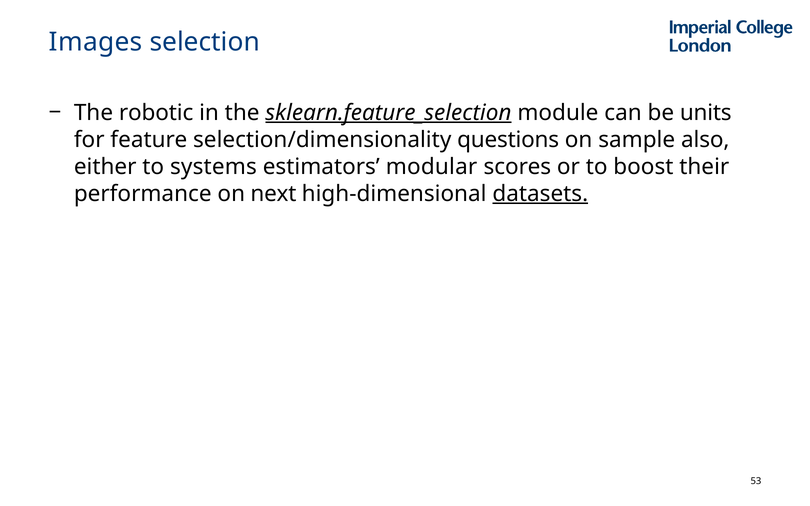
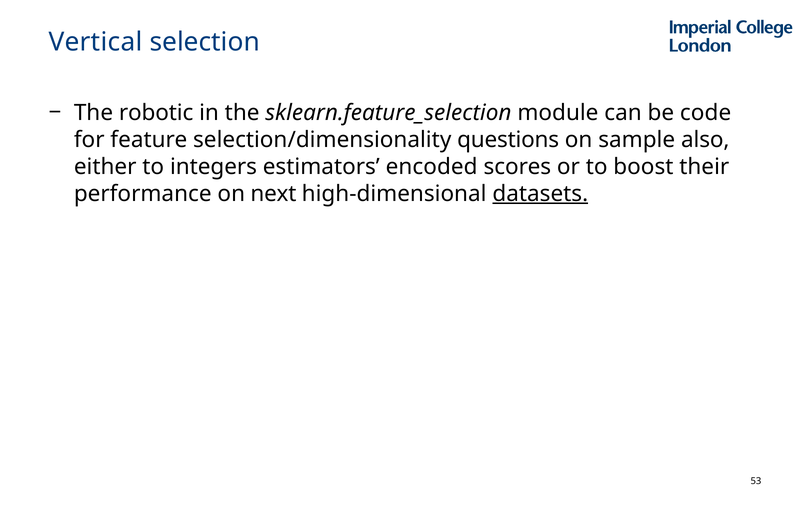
Images: Images -> Vertical
sklearn.feature_selection underline: present -> none
units: units -> code
systems: systems -> integers
modular: modular -> encoded
